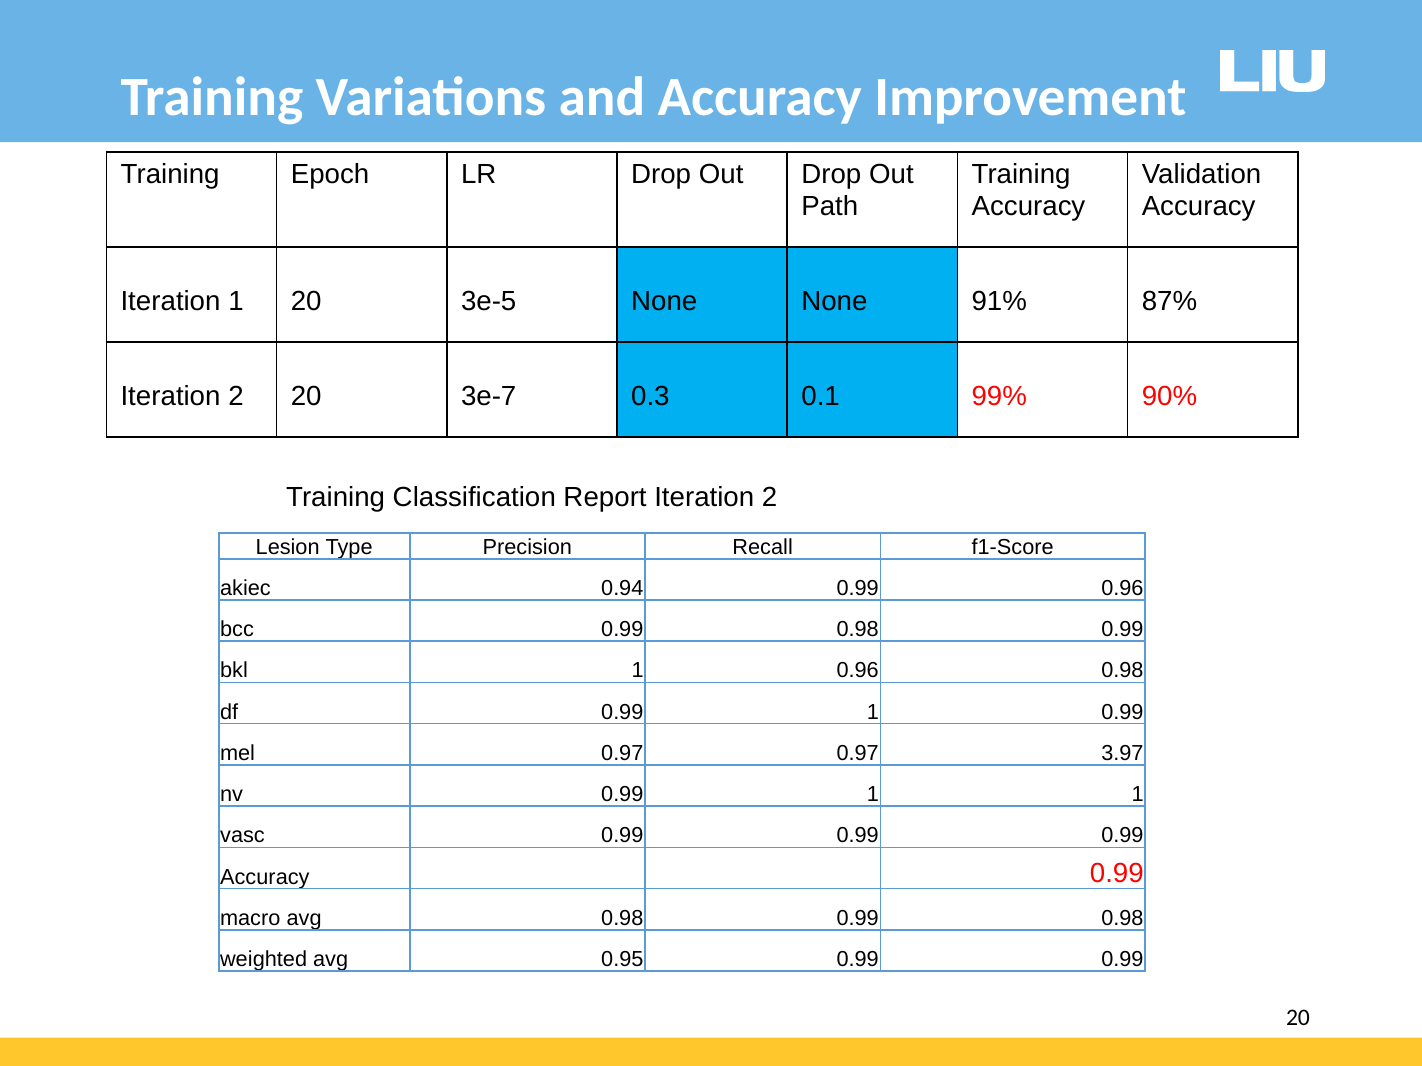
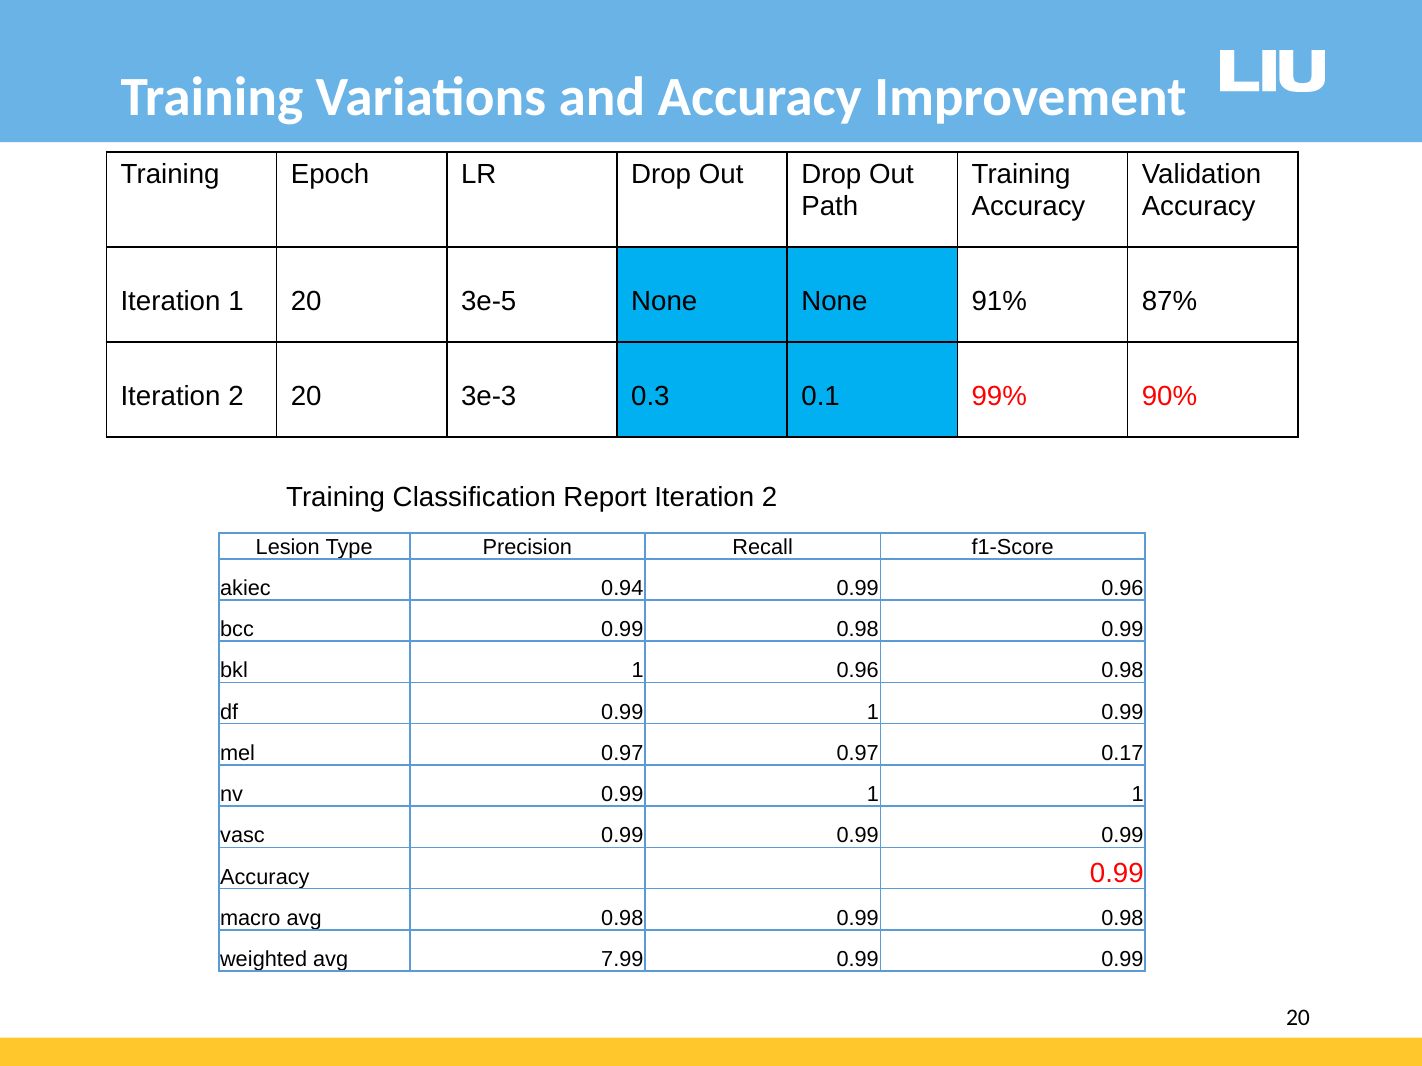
3e-7: 3e-7 -> 3e-3
3.97: 3.97 -> 0.17
0.95: 0.95 -> 7.99
